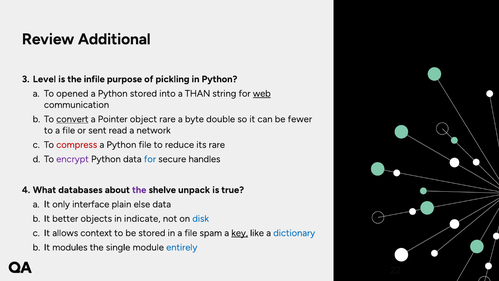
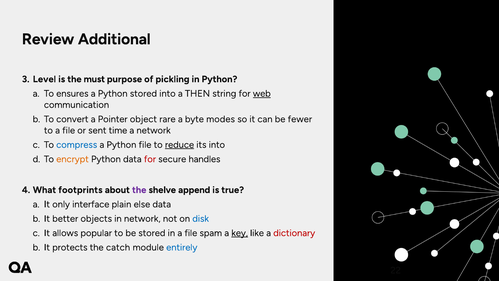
infile: infile -> must
opened: opened -> ensures
THAN: THAN -> THEN
convert underline: present -> none
double: double -> modes
read: read -> time
compress colour: red -> blue
reduce underline: none -> present
its rare: rare -> into
encrypt colour: purple -> orange
for at (150, 159) colour: blue -> red
databases: databases -> footprints
unpack: unpack -> append
in indicate: indicate -> network
context: context -> popular
dictionary colour: blue -> red
modules: modules -> protects
single: single -> catch
